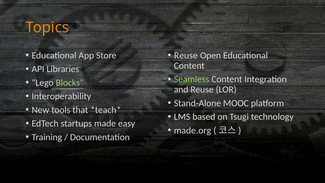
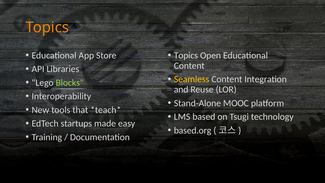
Reuse at (186, 55): Reuse -> Topics
Seamless colour: light green -> yellow
made.org: made.org -> based.org
